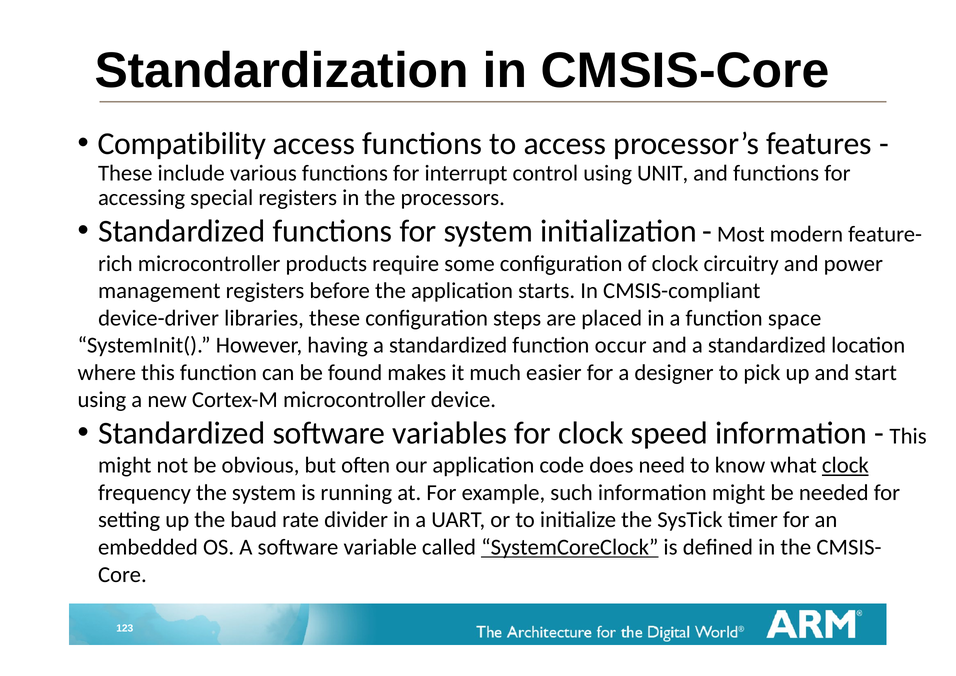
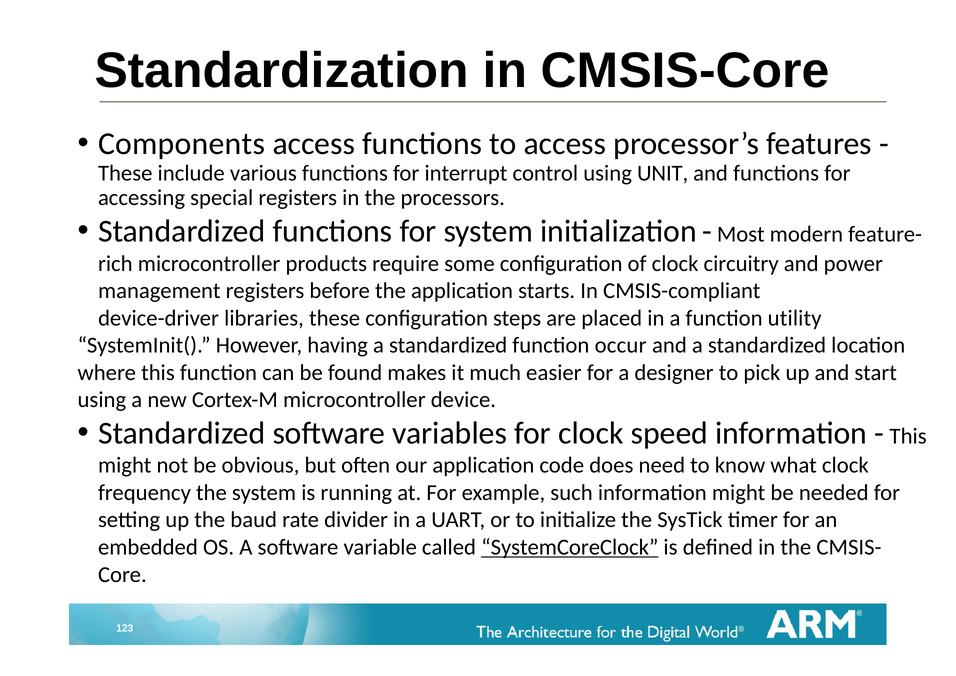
Compatibility: Compatibility -> Components
space: space -> utility
clock at (845, 465) underline: present -> none
